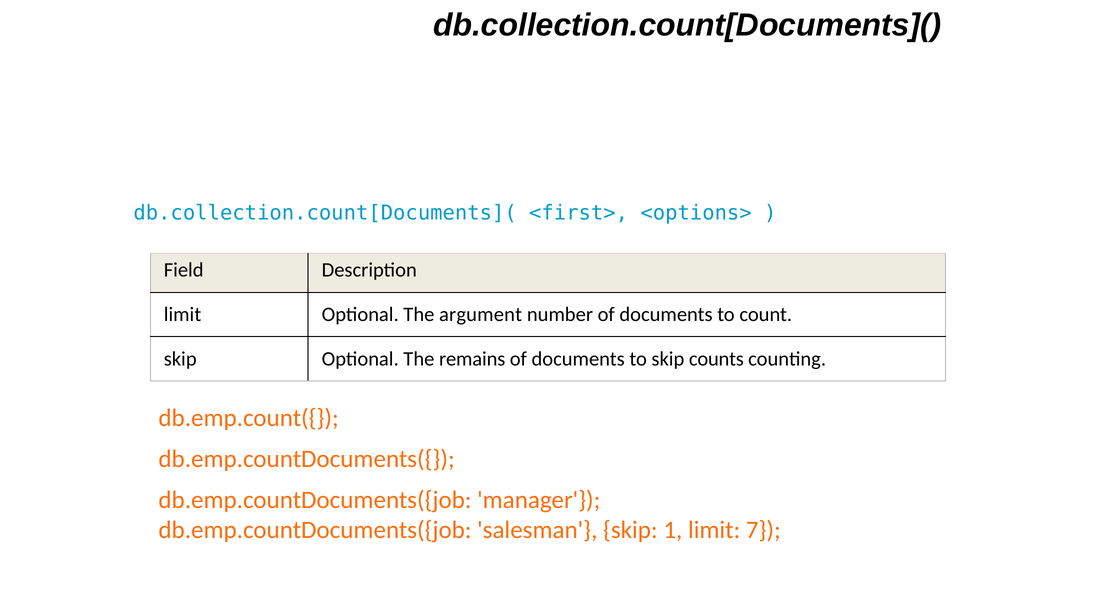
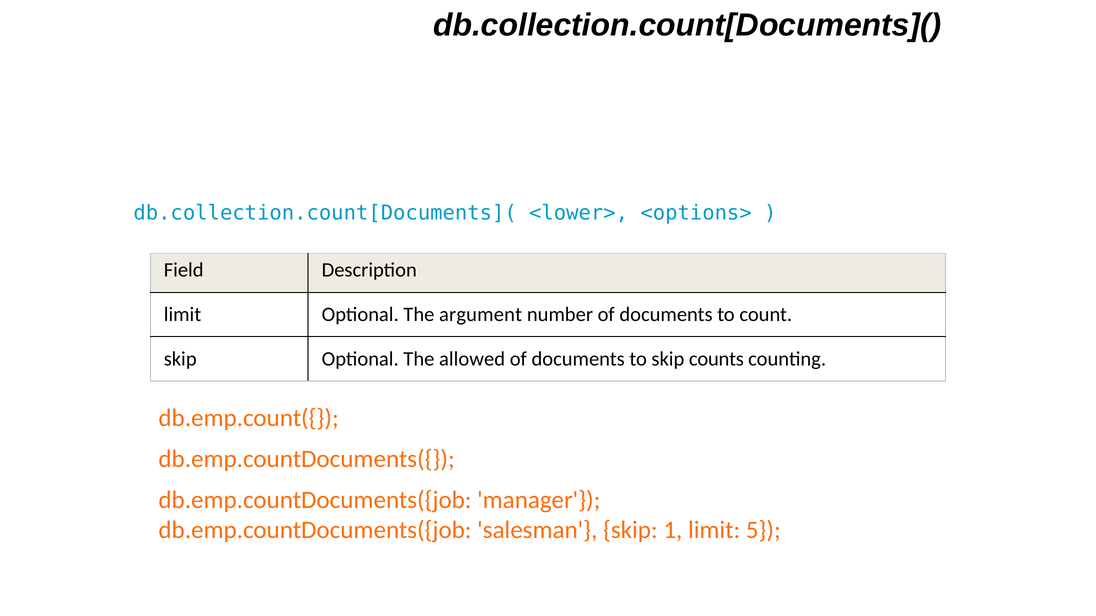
<first>: <first> -> <lower>
remains: remains -> allowed
7: 7 -> 5
